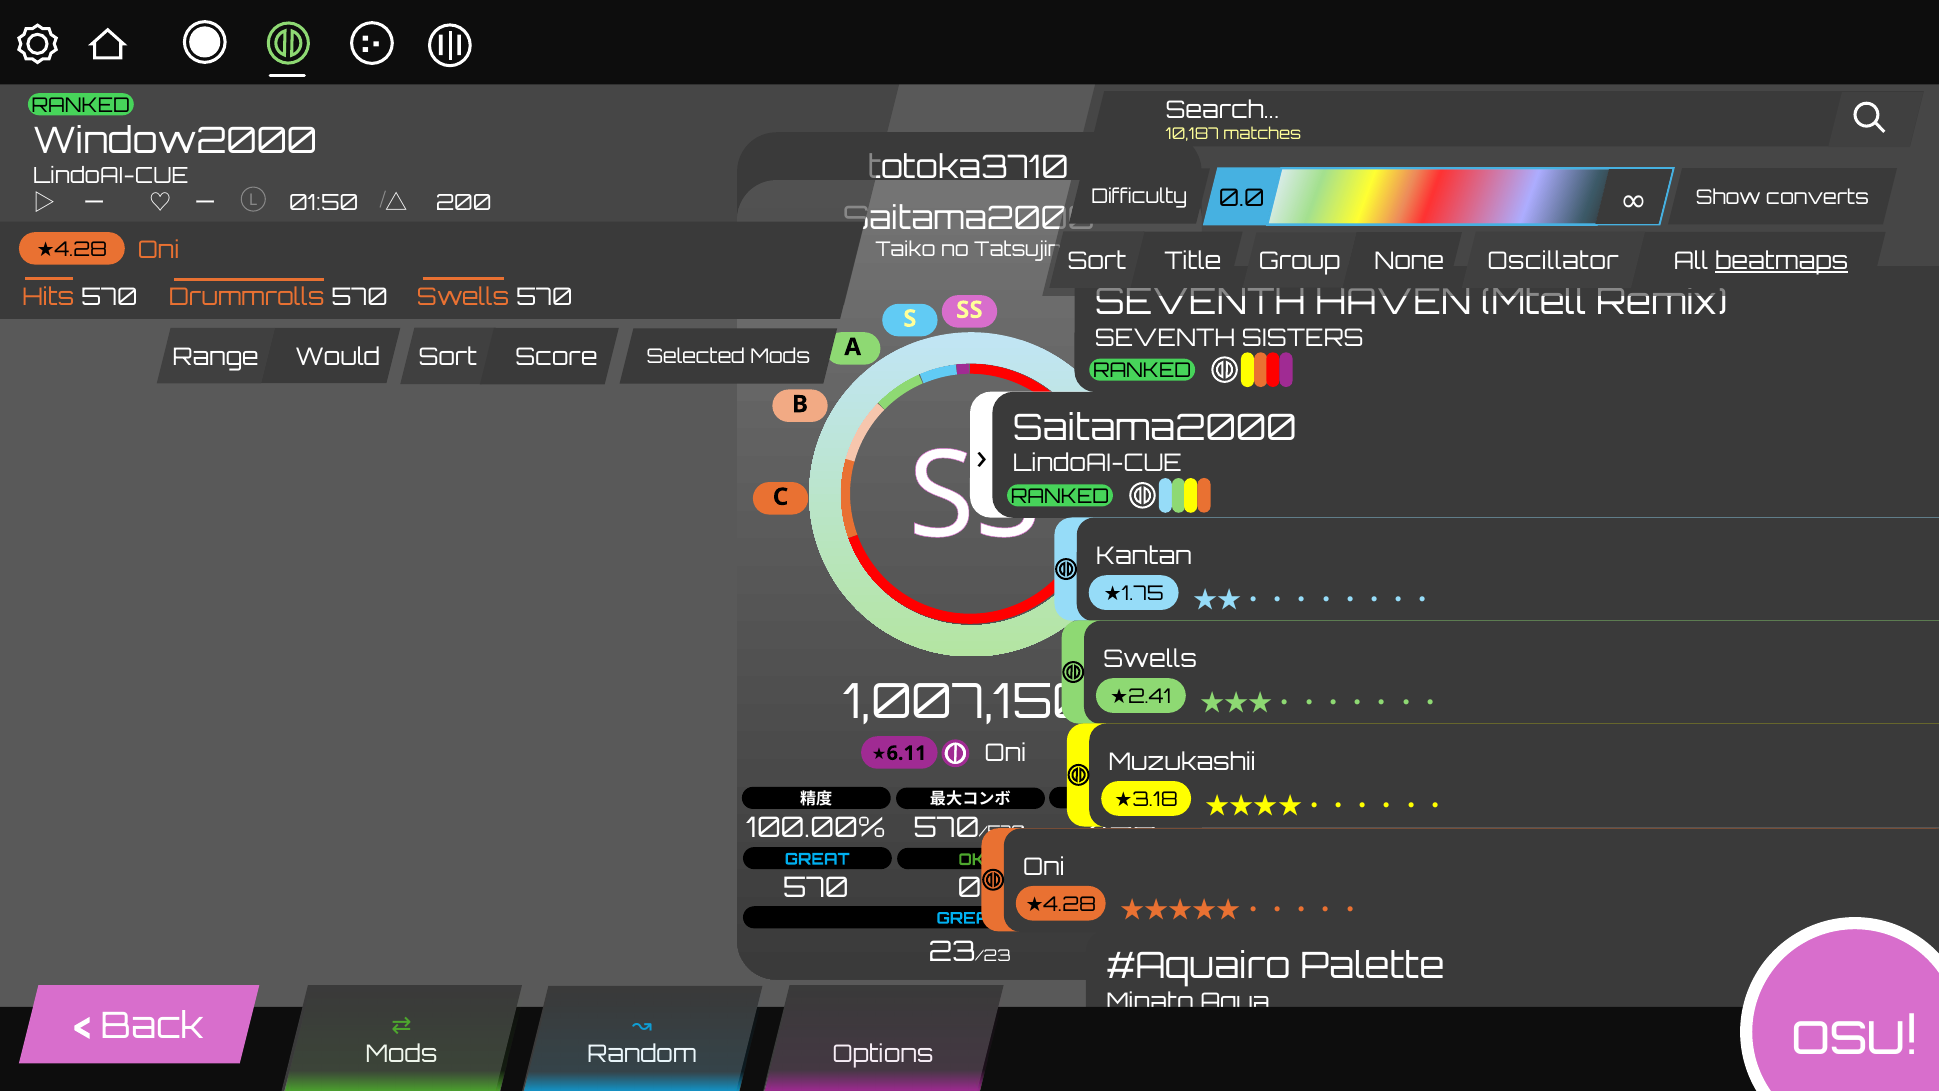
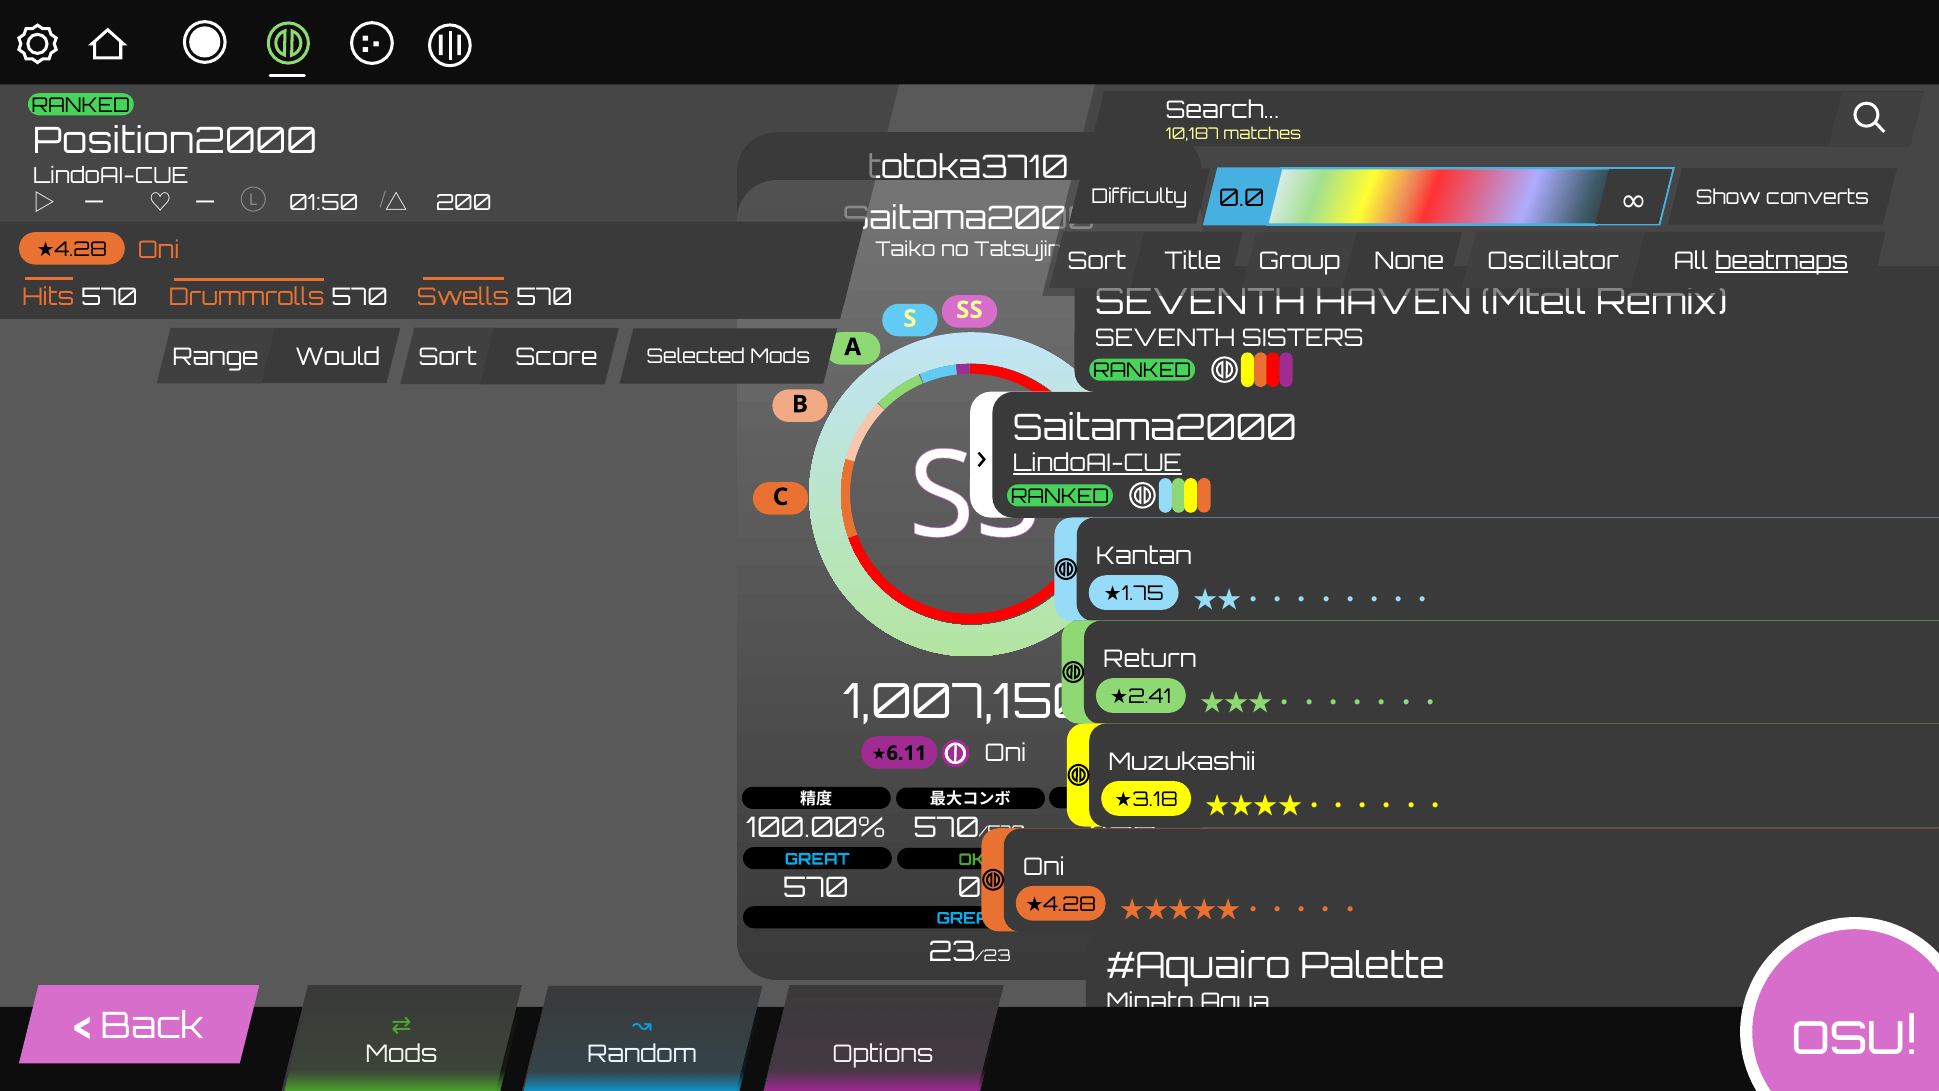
Window2000: Window2000 -> Position2000
LindoAI-CUE at (1097, 464) underline: none -> present
Swells at (1150, 659): Swells -> Return
